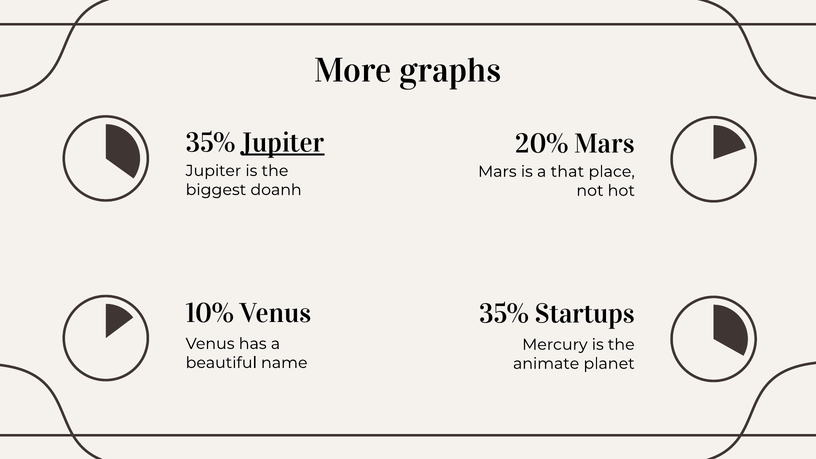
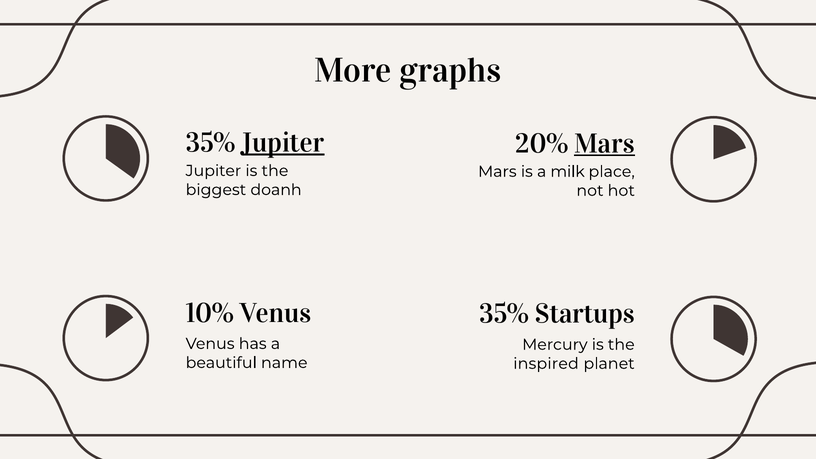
Mars at (604, 144) underline: none -> present
that: that -> milk
animate: animate -> inspired
